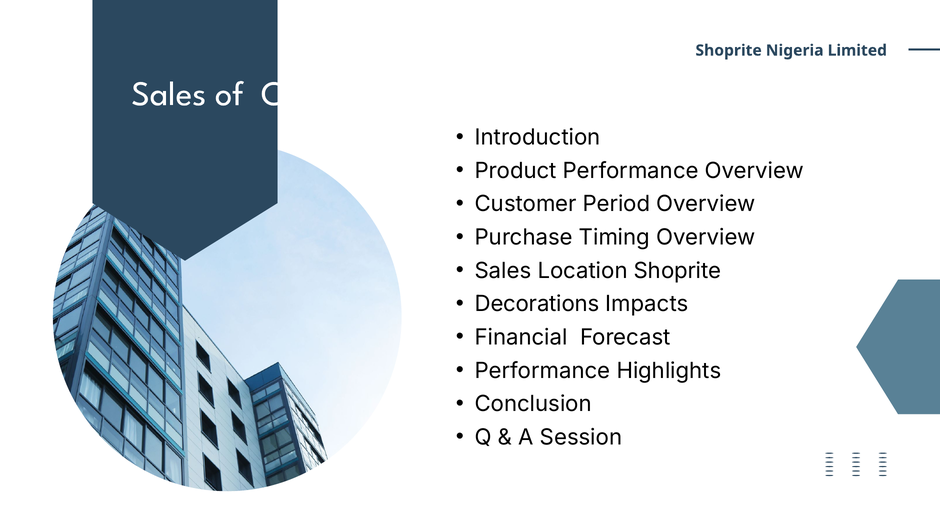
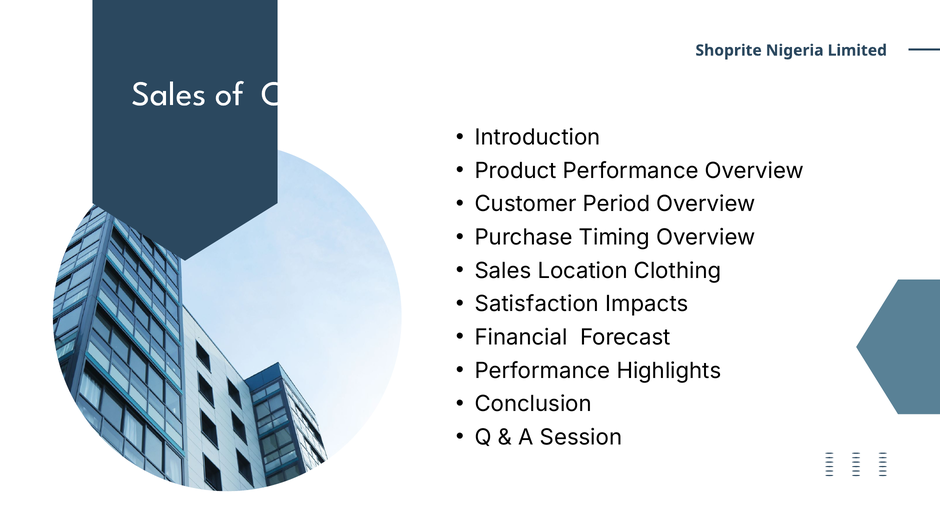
Location Shoprite: Shoprite -> Clothing
Decorations: Decorations -> Satisfaction
